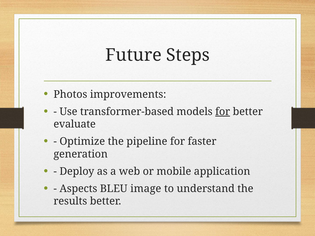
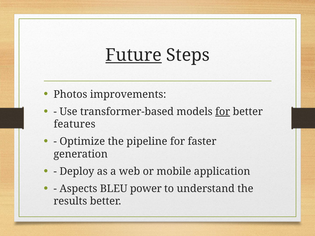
Future underline: none -> present
evaluate: evaluate -> features
image: image -> power
